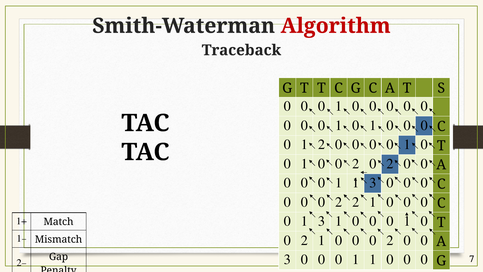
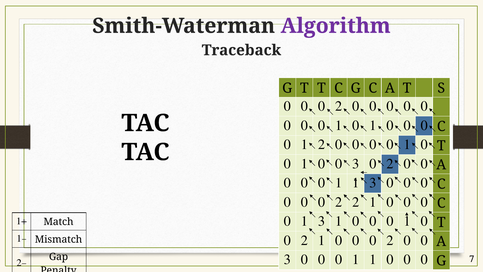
Algorithm colour: red -> purple
1 at (339, 106): 1 -> 2
1 0 0 2: 2 -> 3
